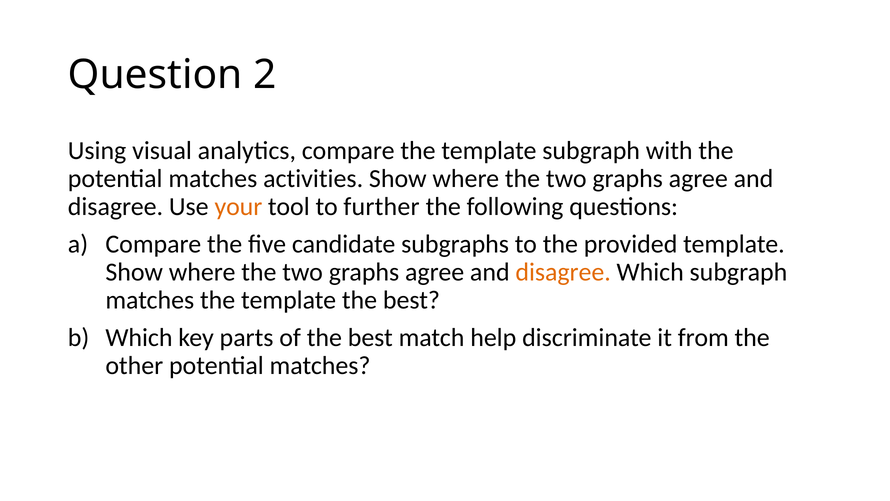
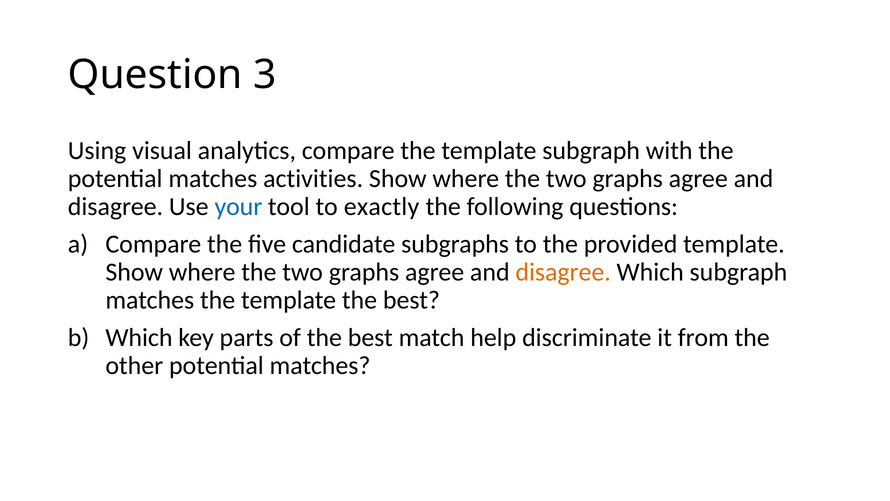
2: 2 -> 3
your colour: orange -> blue
further: further -> exactly
